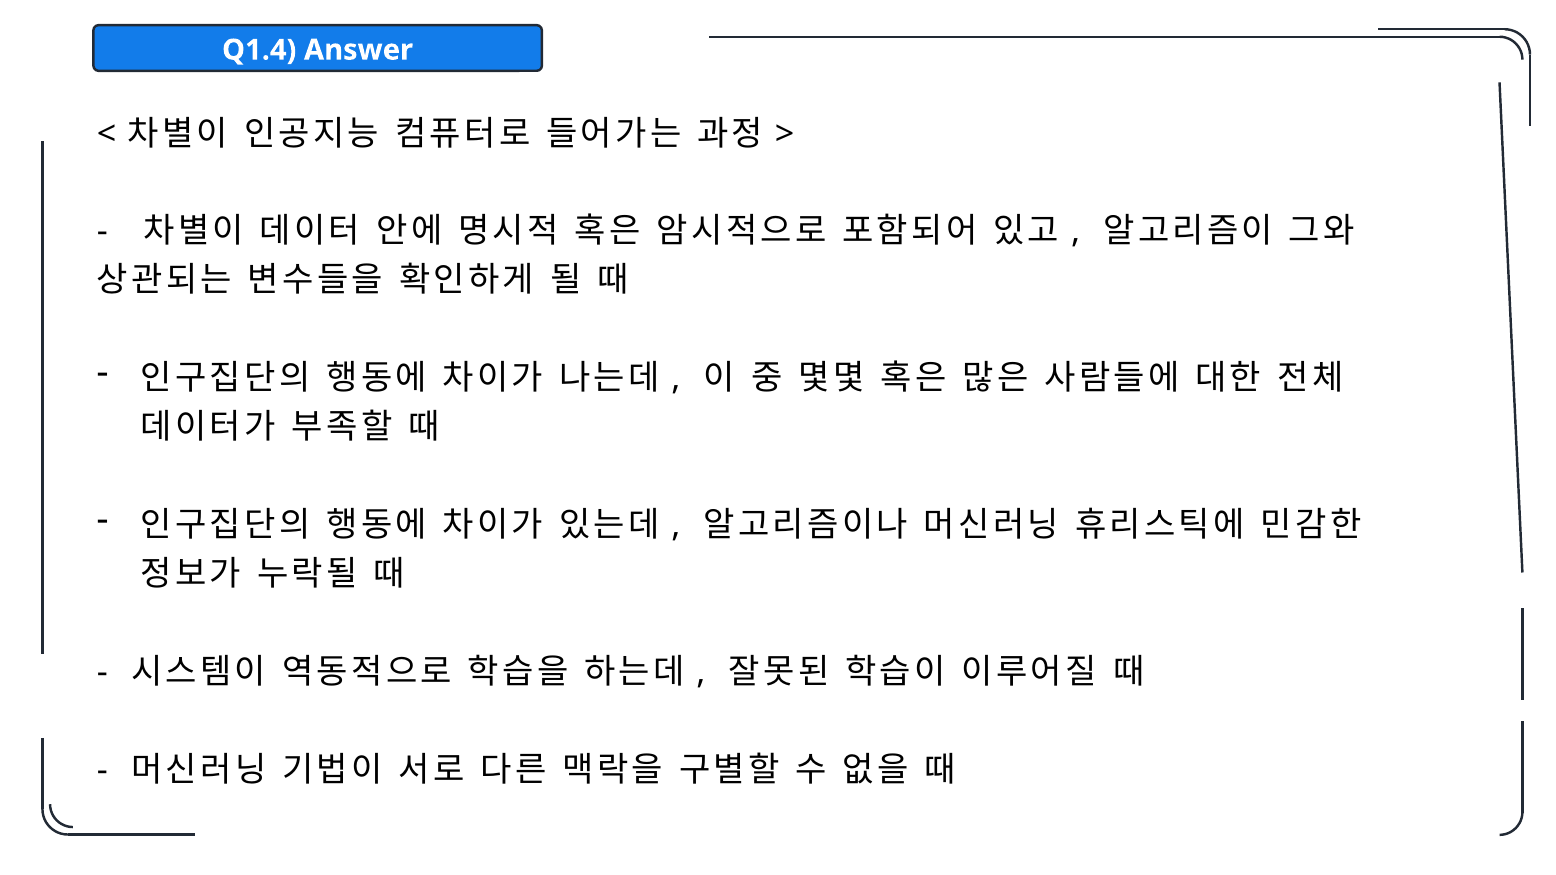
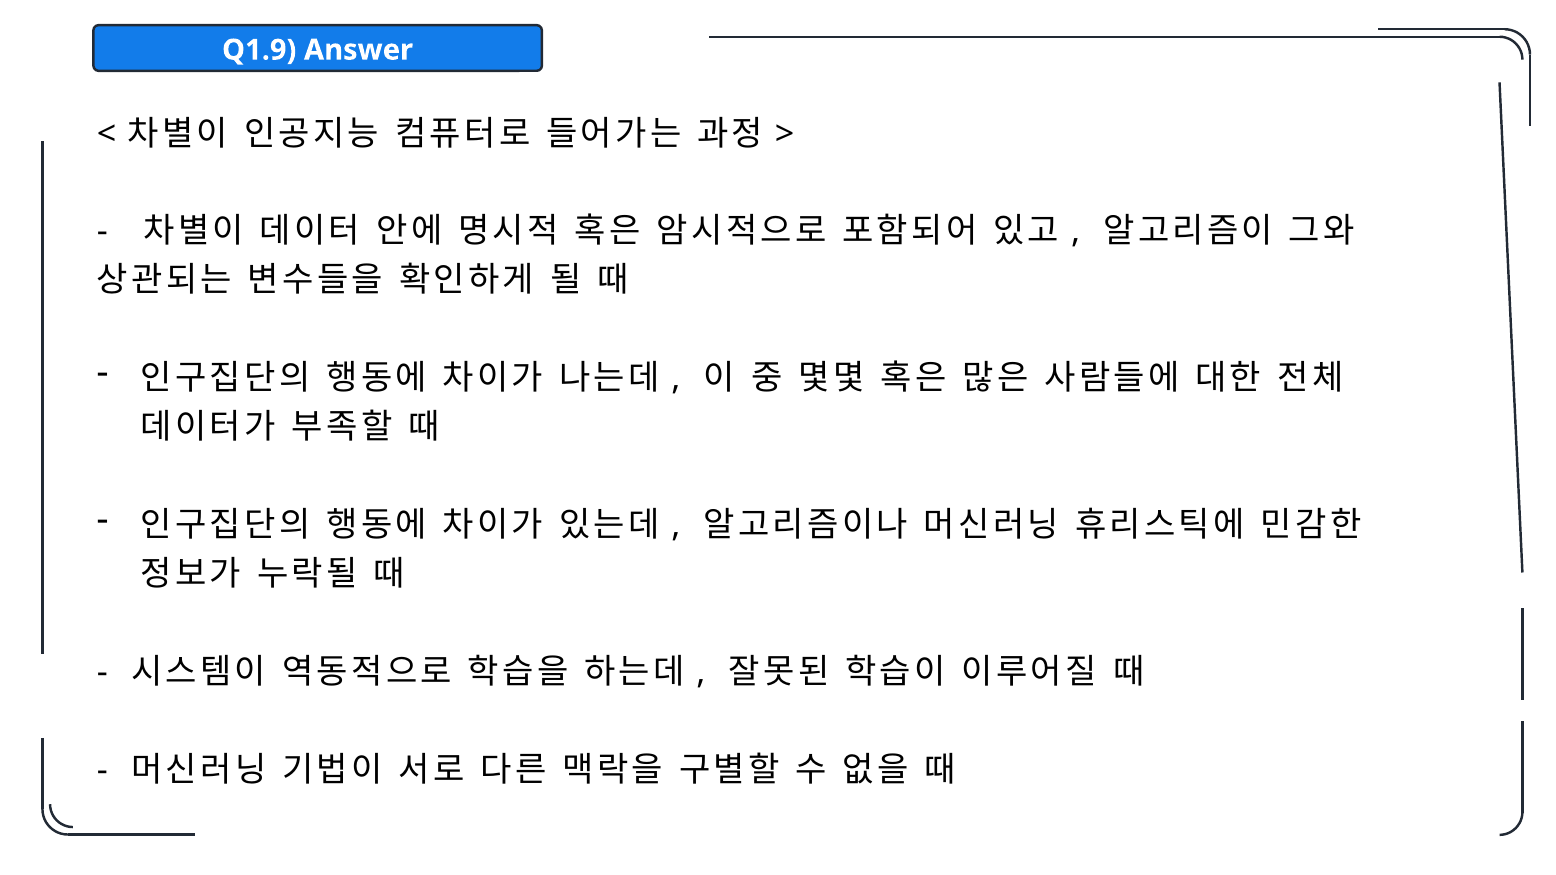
Q1.4: Q1.4 -> Q1.9
